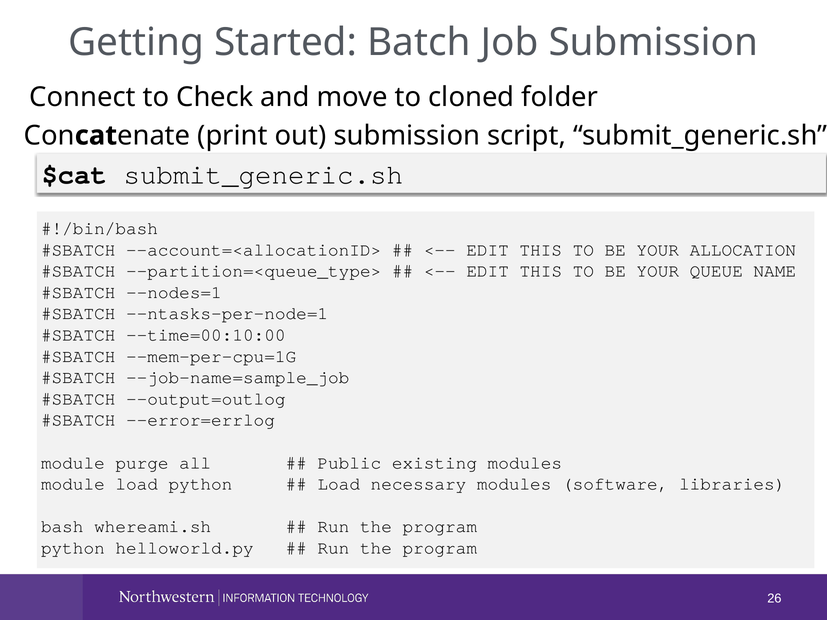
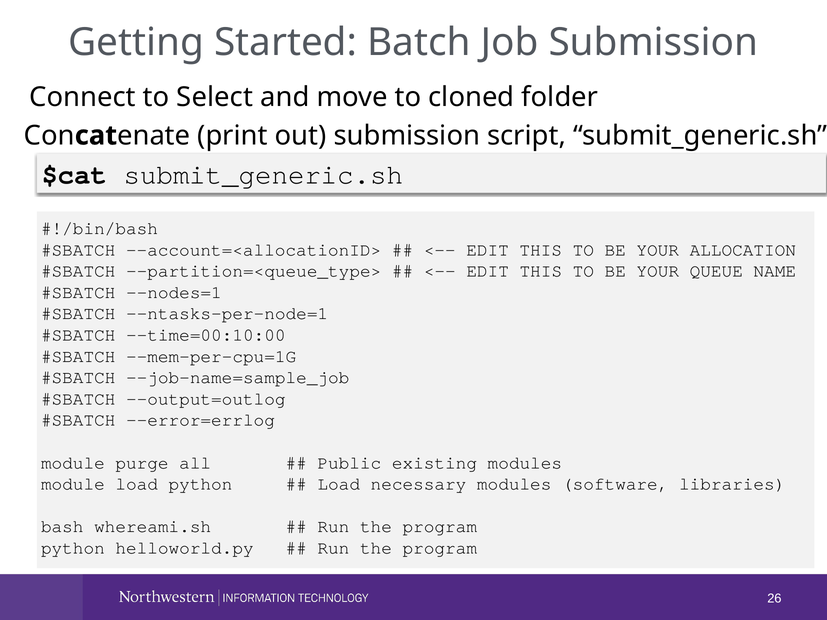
Check: Check -> Select
